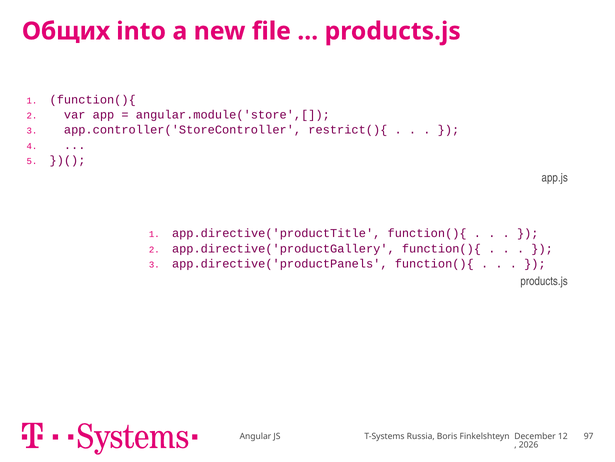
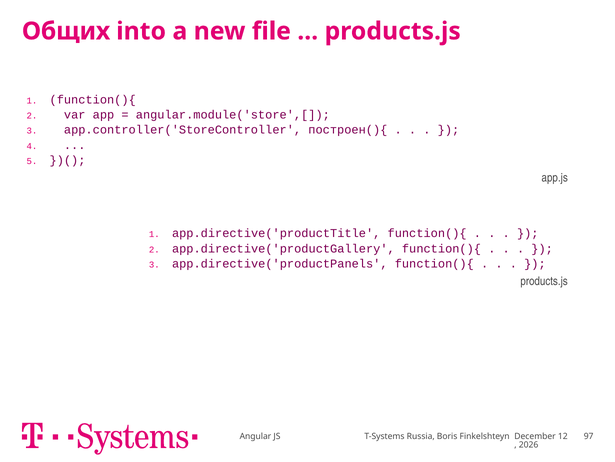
restrict(){: restrict(){ -> построен(){
